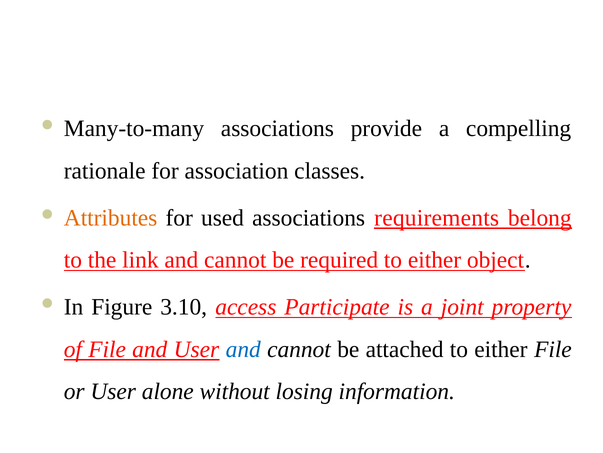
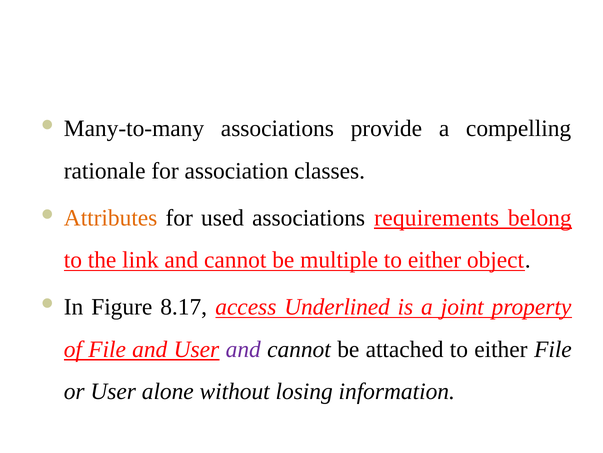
required: required -> multiple
3.10: 3.10 -> 8.17
Participate: Participate -> Underlined
and at (243, 349) colour: blue -> purple
